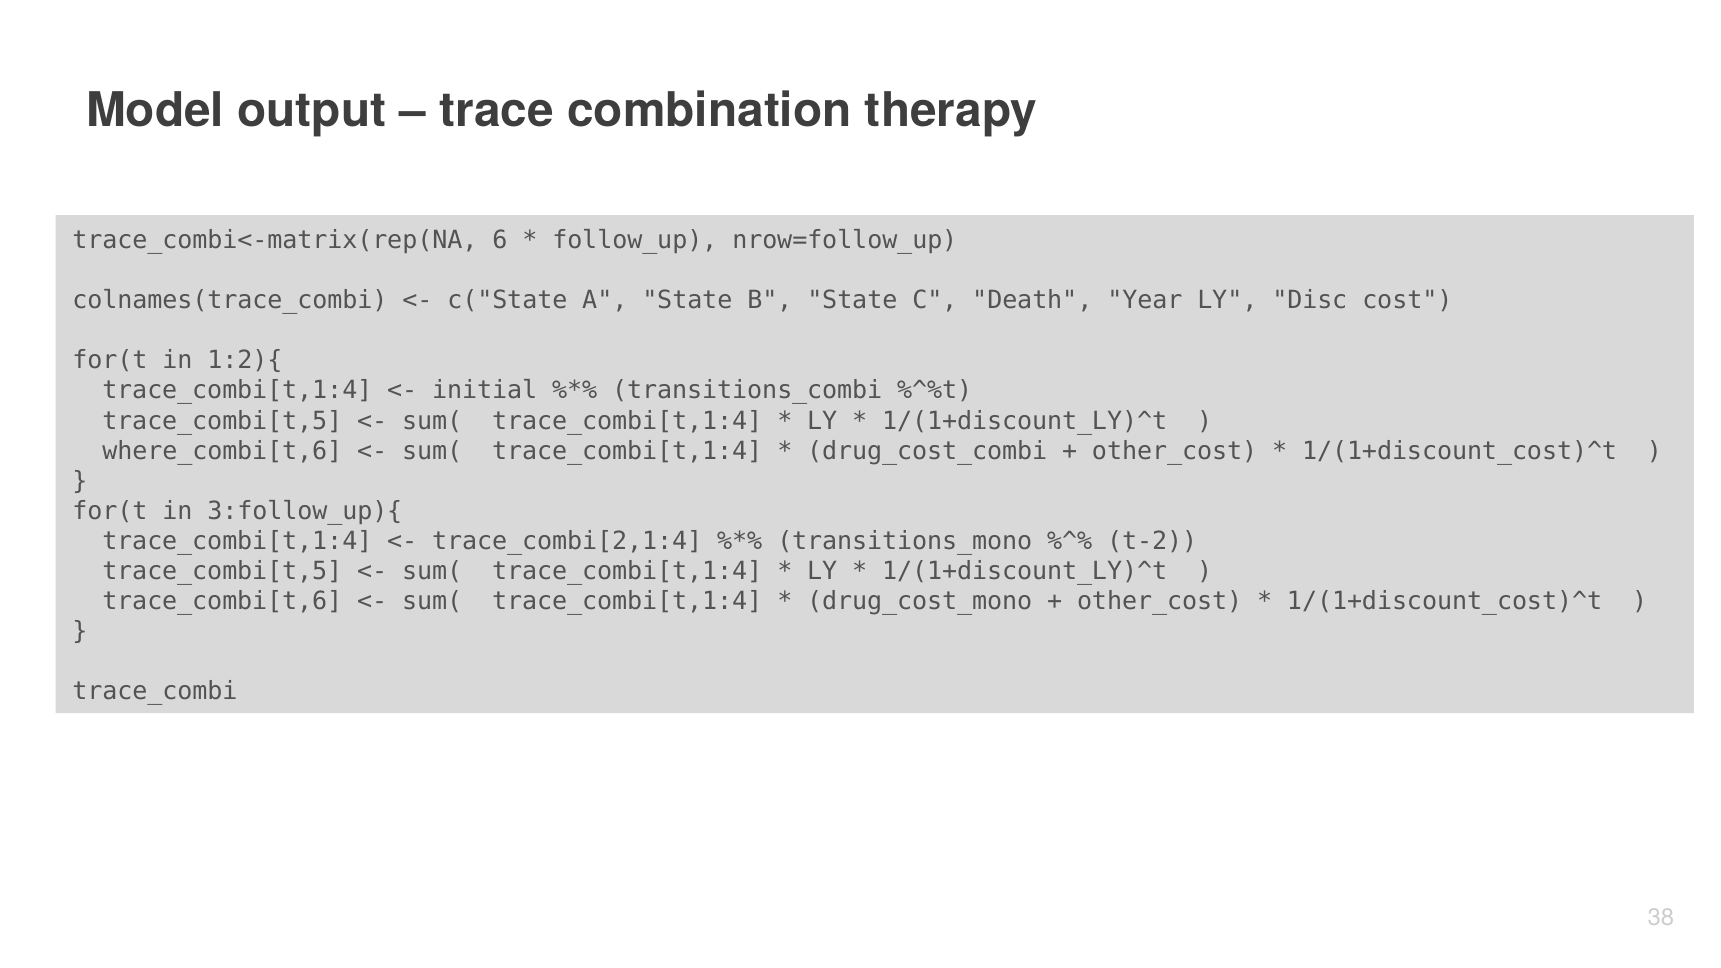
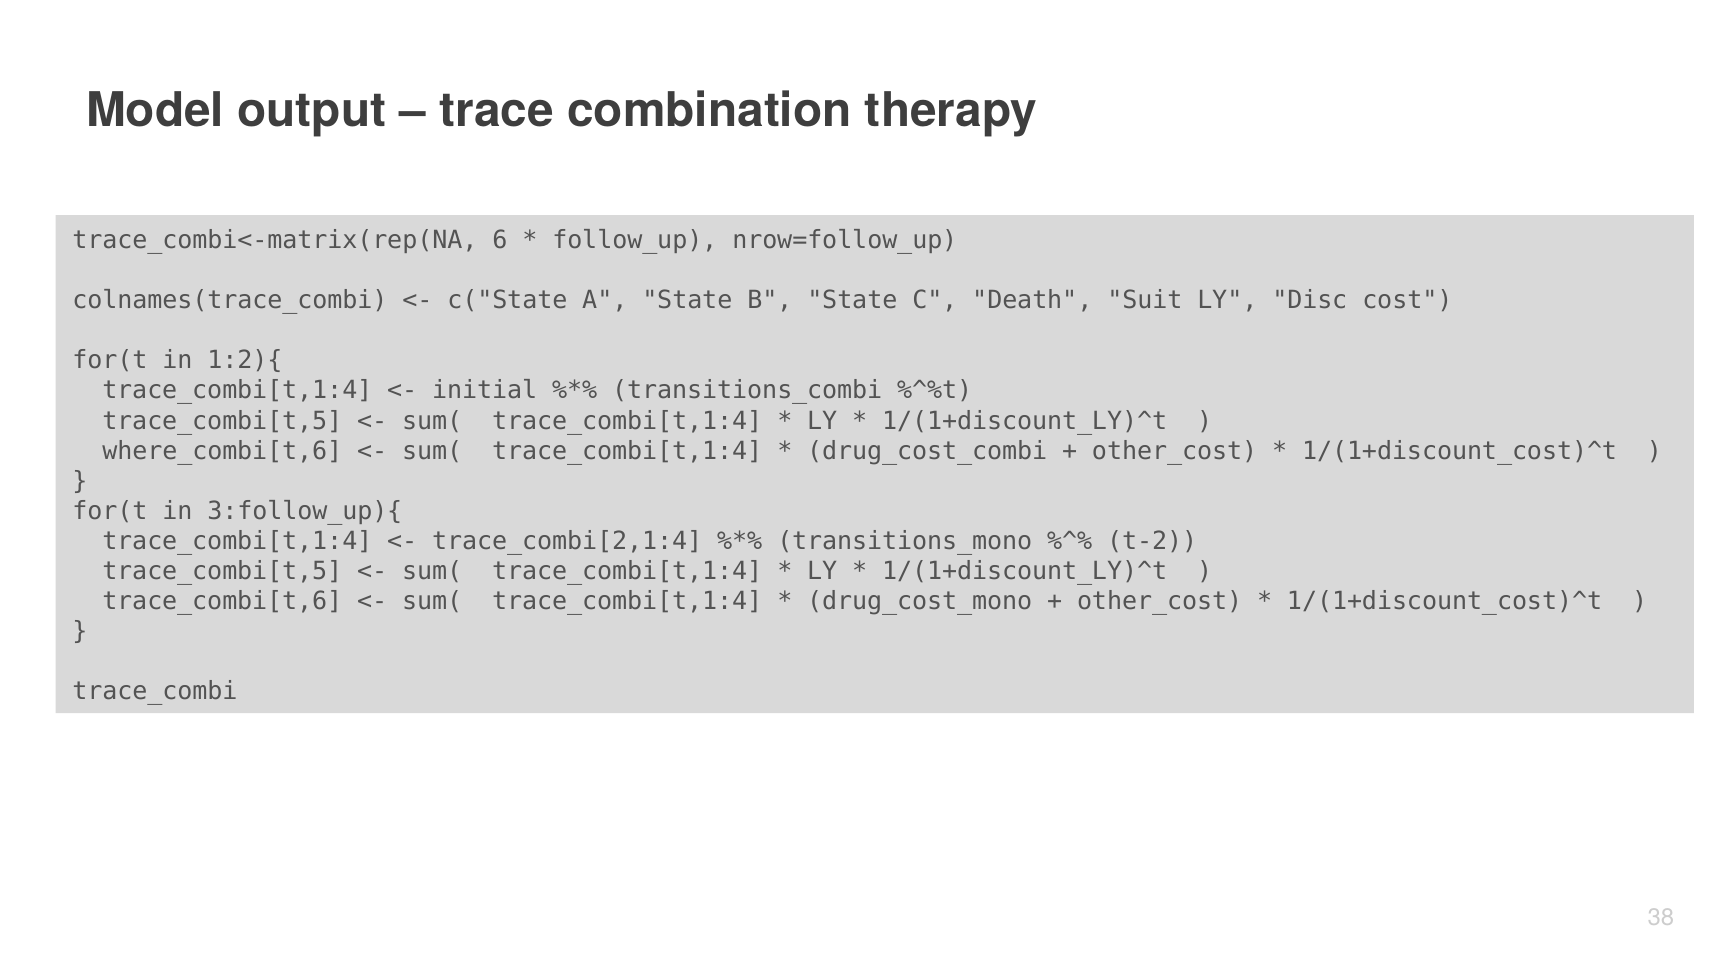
Year: Year -> Suit
